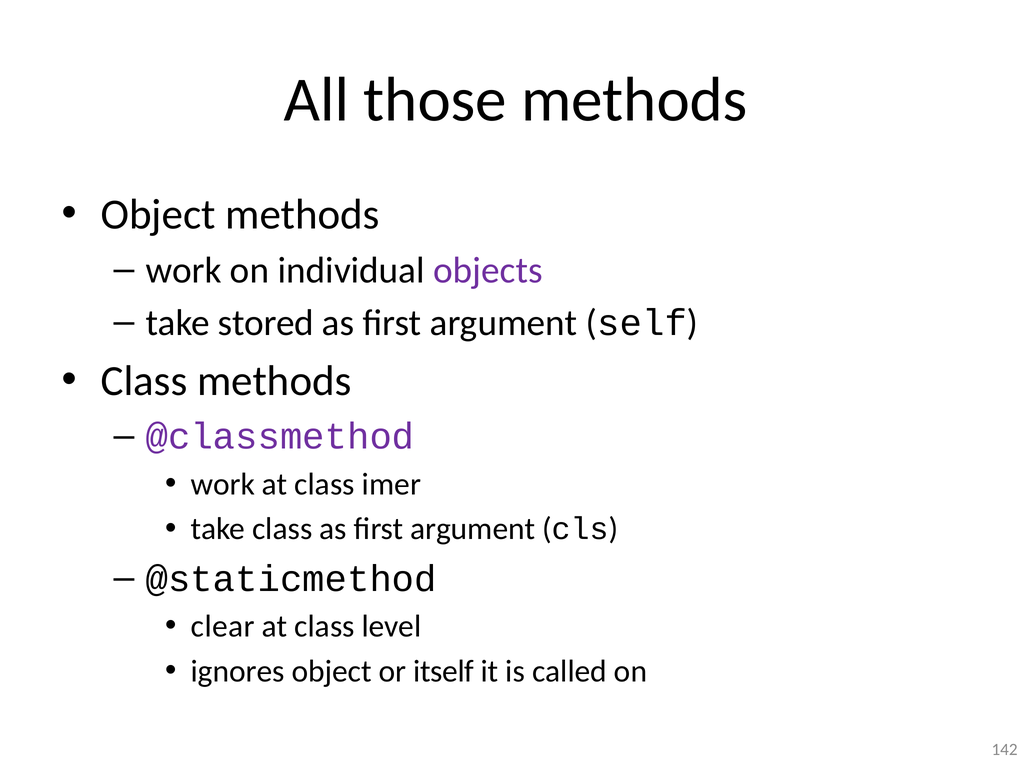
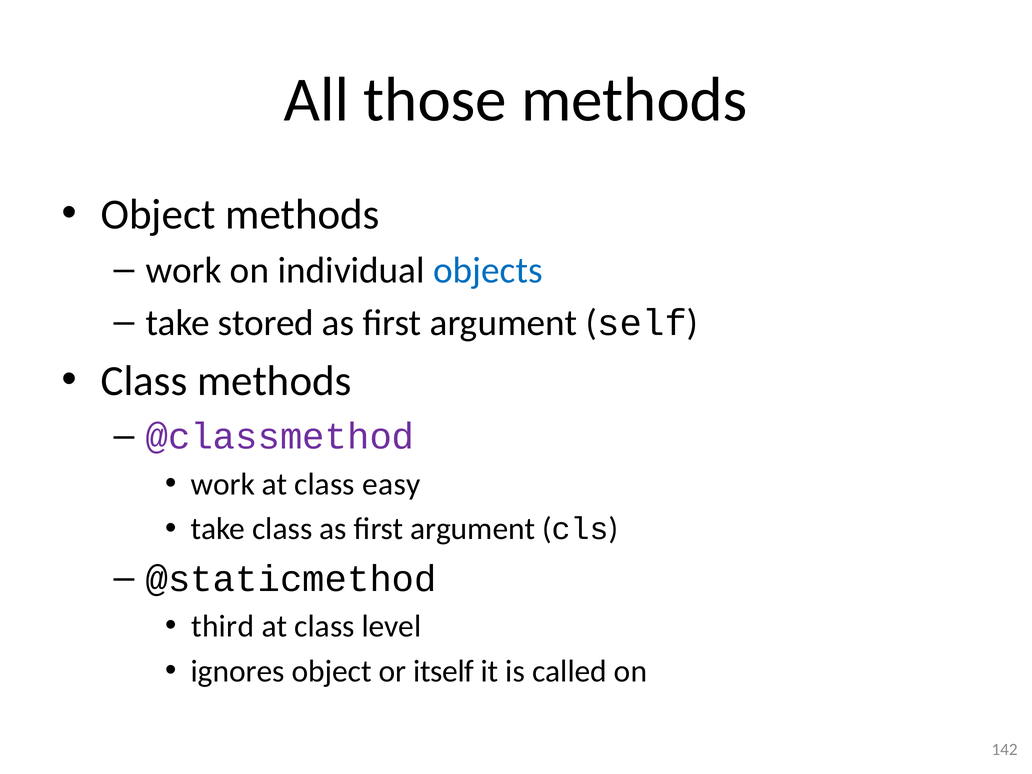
objects colour: purple -> blue
imer: imer -> easy
clear: clear -> third
